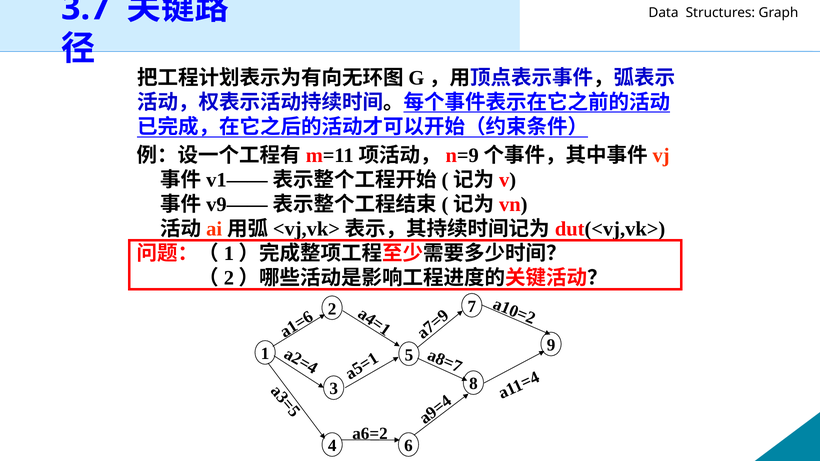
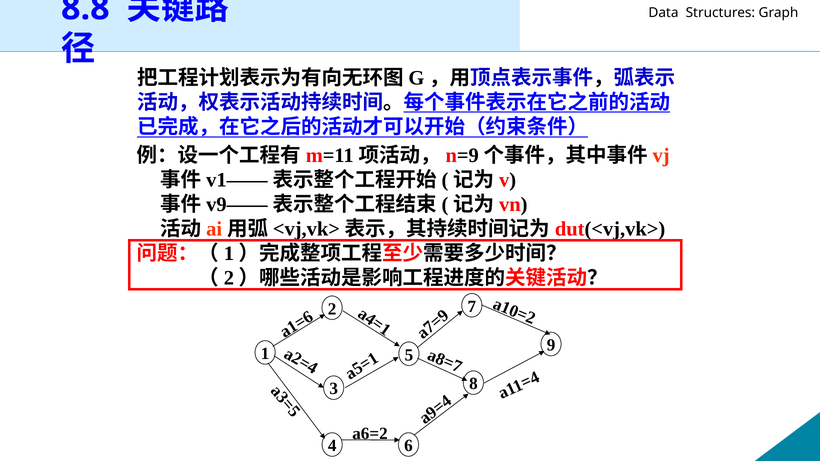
3.7: 3.7 -> 8.8
